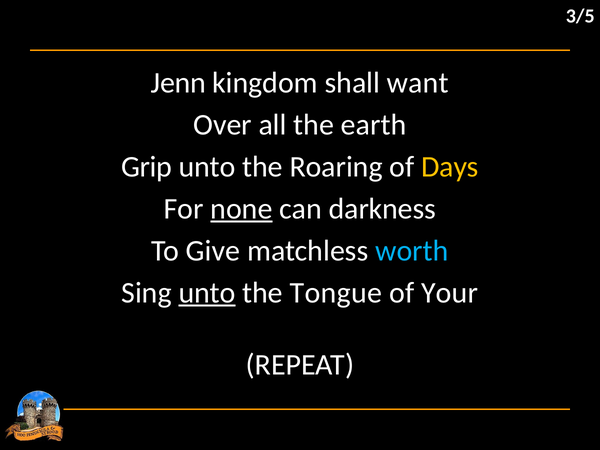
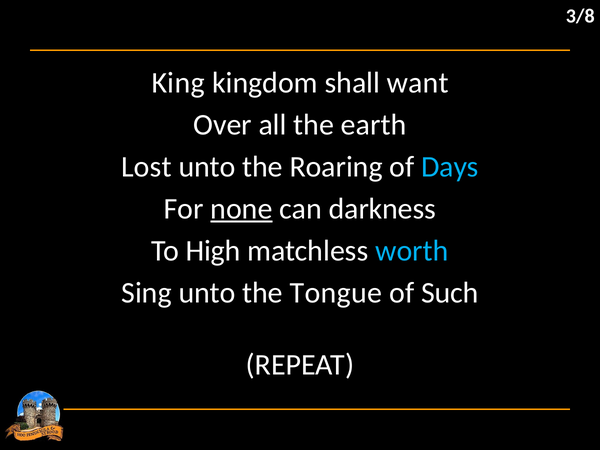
3/5: 3/5 -> 3/8
Jenn: Jenn -> King
Grip: Grip -> Lost
Days colour: yellow -> light blue
Give: Give -> High
unto at (207, 293) underline: present -> none
Your: Your -> Such
